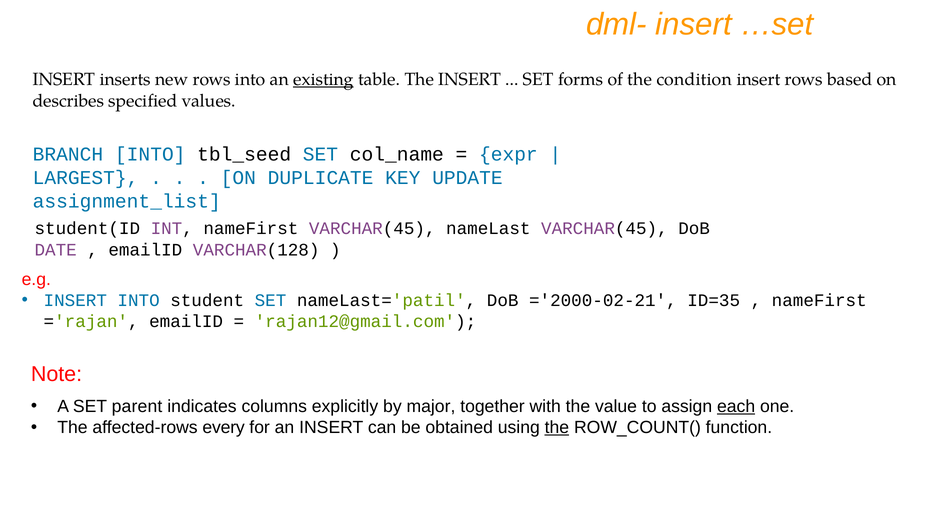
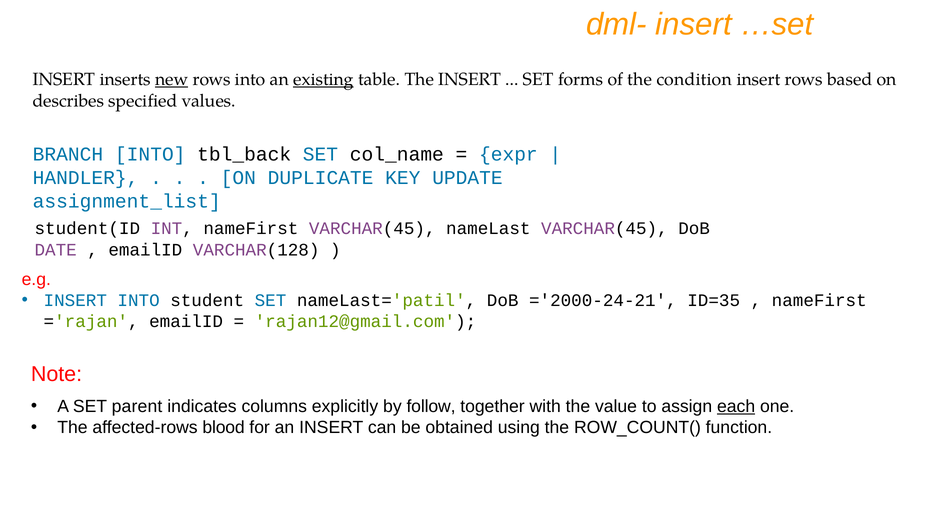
new underline: none -> present
tbl_seed: tbl_seed -> tbl_back
LARGEST: LARGEST -> HANDLER
='2000-02-21: ='2000-02-21 -> ='2000-24-21
major: major -> follow
every: every -> blood
the at (557, 427) underline: present -> none
